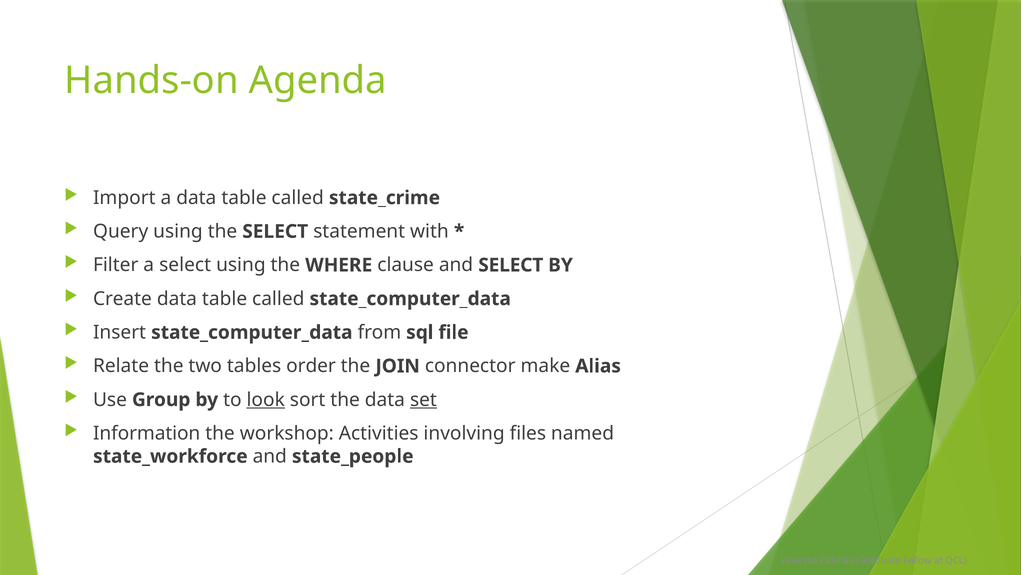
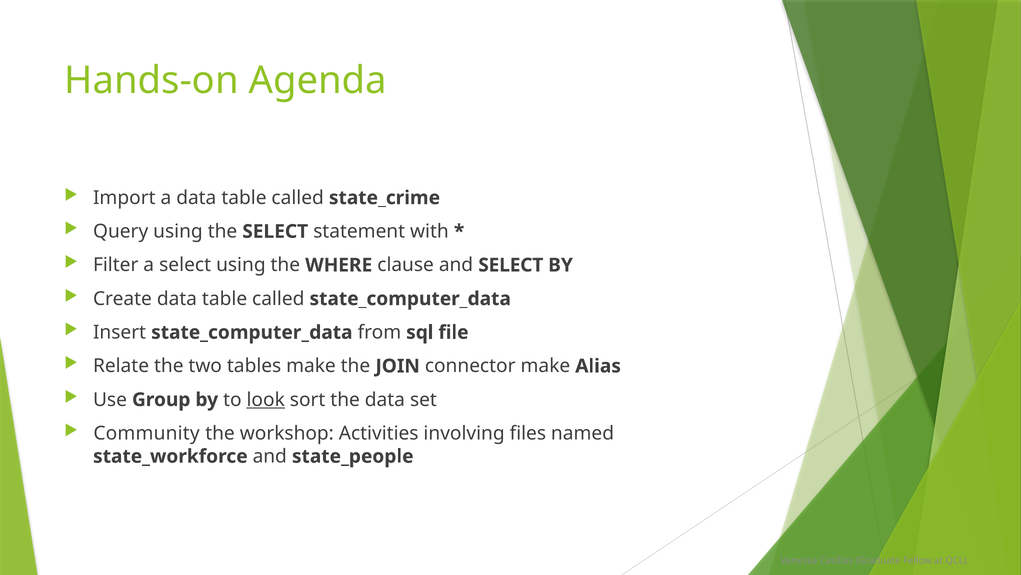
tables order: order -> make
set underline: present -> none
Information: Information -> Community
